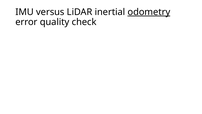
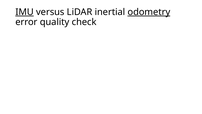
IMU underline: none -> present
